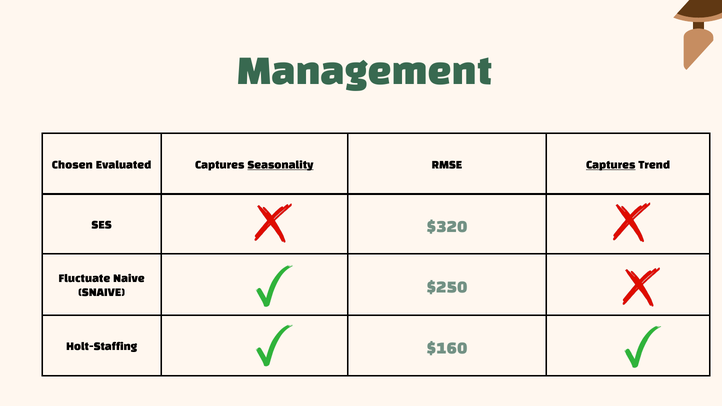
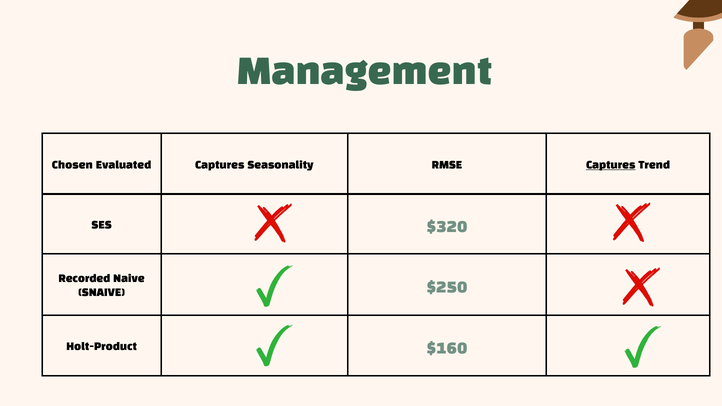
Seasonality underline: present -> none
Fluctuate: Fluctuate -> Recorded
Holt-Staffing: Holt-Staffing -> Holt-Product
